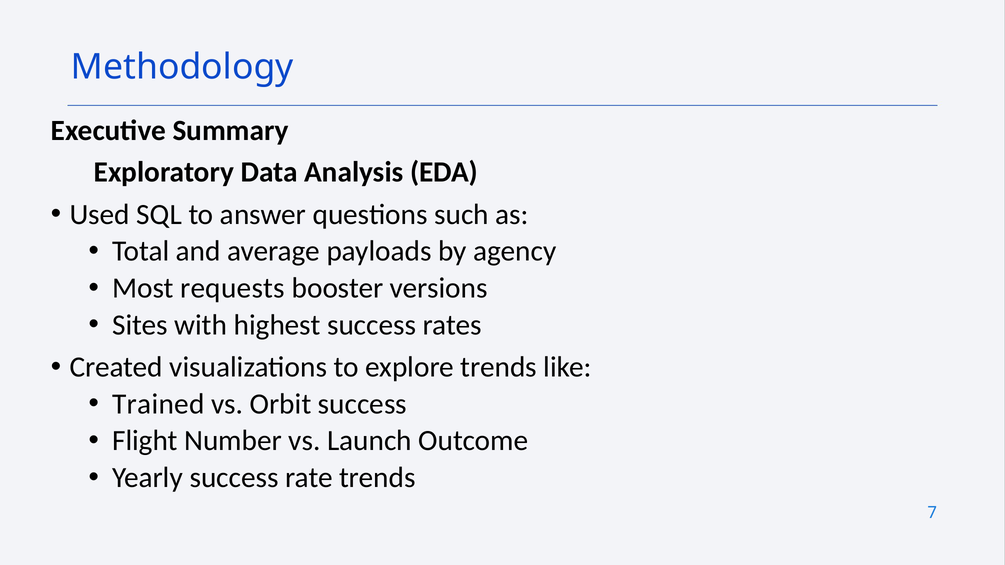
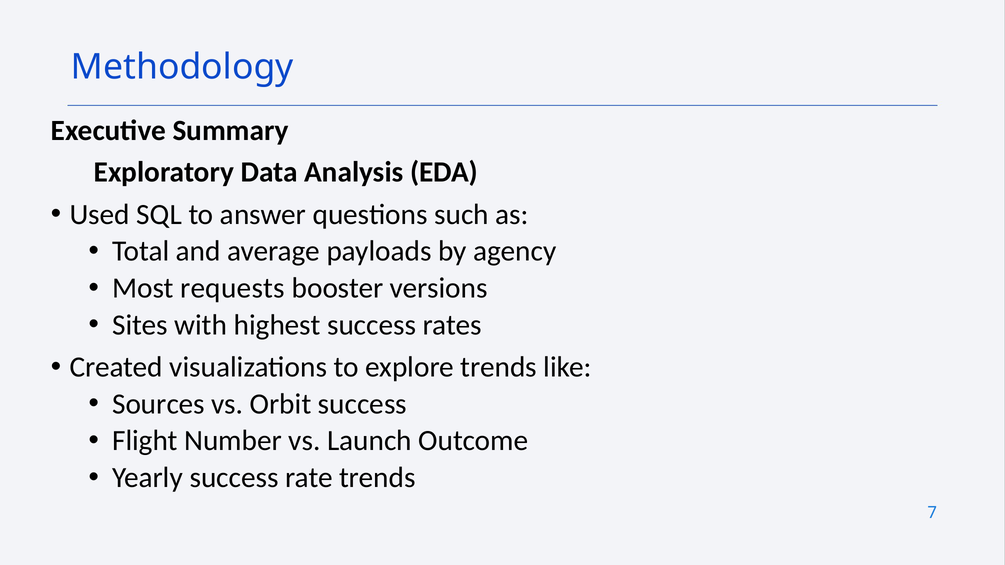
Trained: Trained -> Sources
